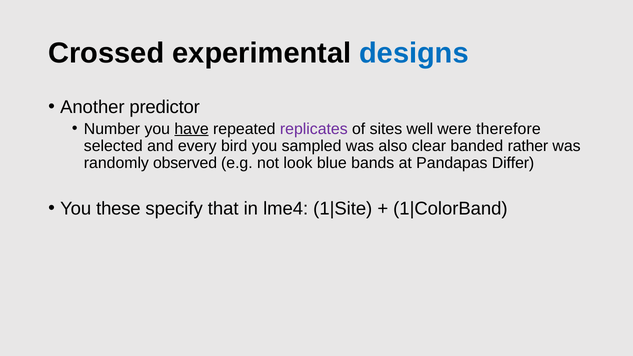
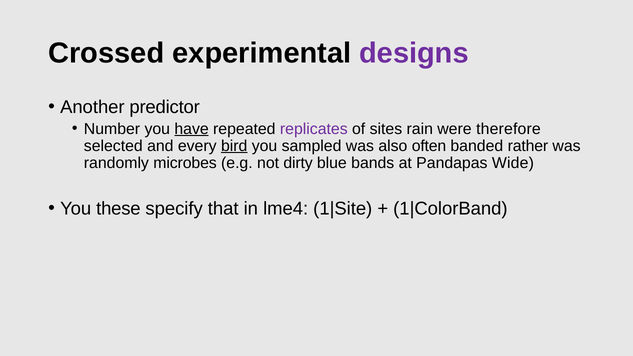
designs colour: blue -> purple
well: well -> rain
bird underline: none -> present
clear: clear -> often
observed: observed -> microbes
look: look -> dirty
Differ: Differ -> Wide
